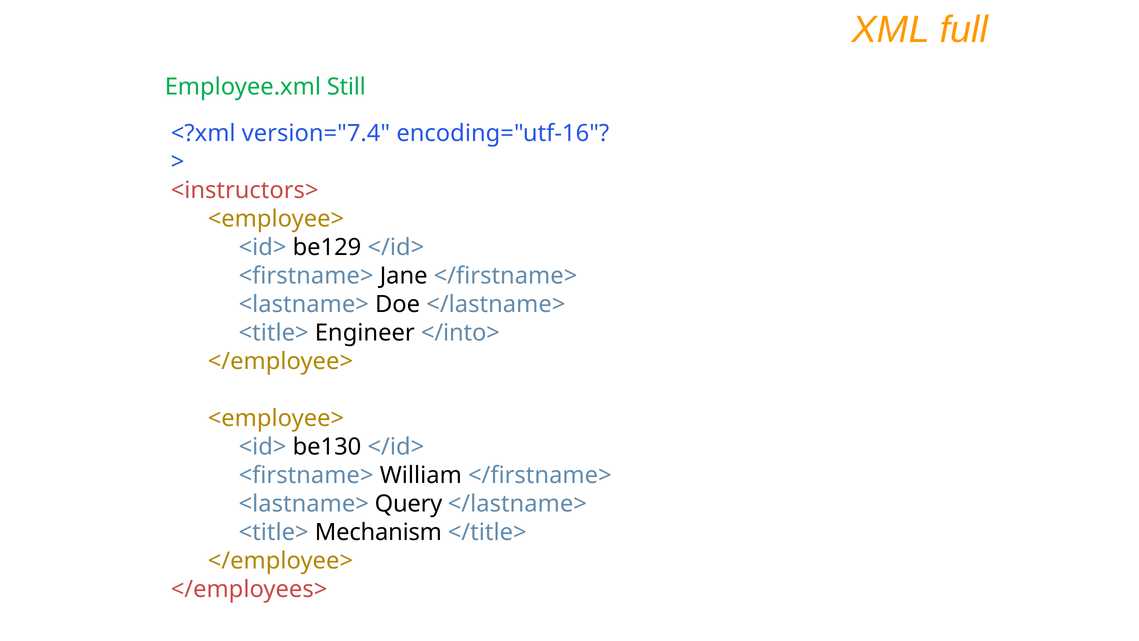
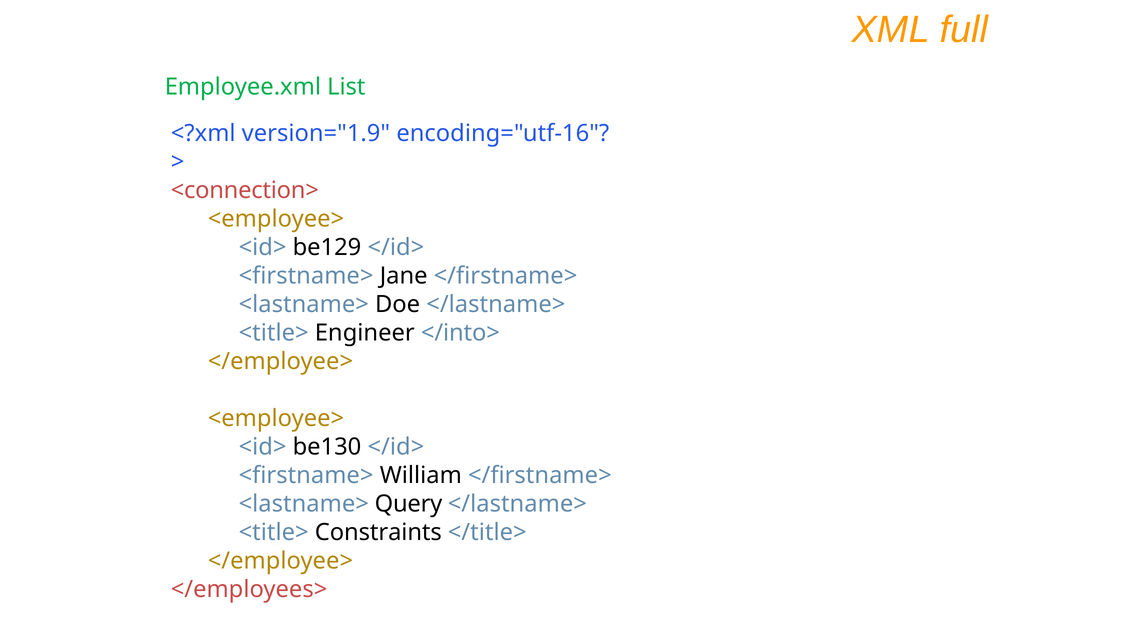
Still: Still -> List
version="7.4: version="7.4 -> version="1.9
<instructors>: <instructors> -> <connection>
Mechanism: Mechanism -> Constraints
